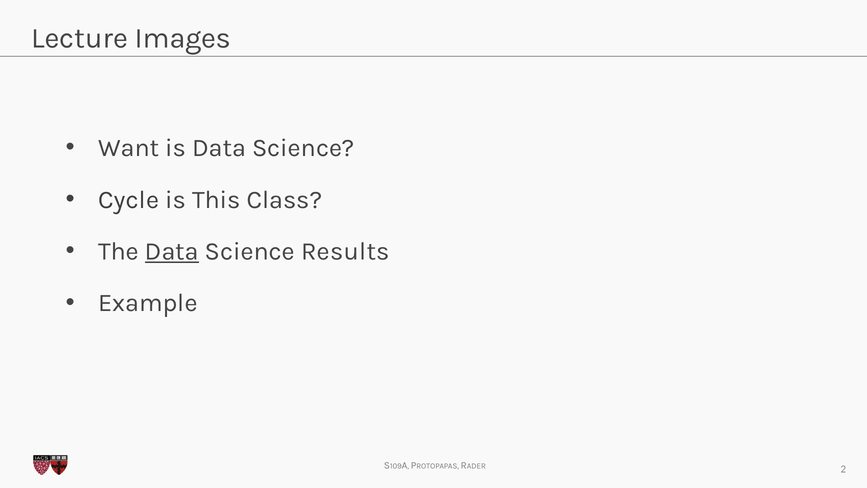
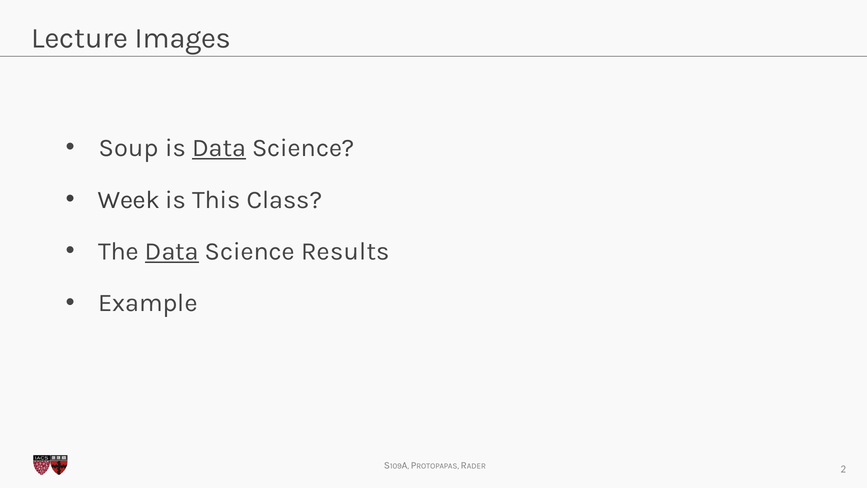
Want: Want -> Soup
Data at (219, 148) underline: none -> present
Cycle: Cycle -> Week
